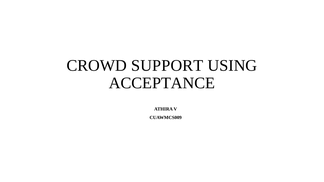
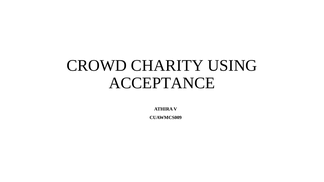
SUPPORT: SUPPORT -> CHARITY
